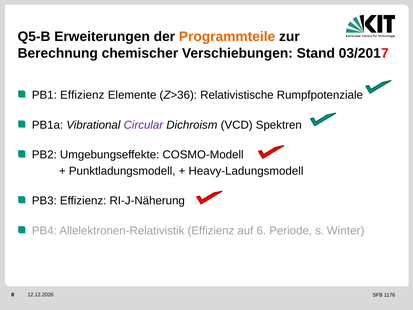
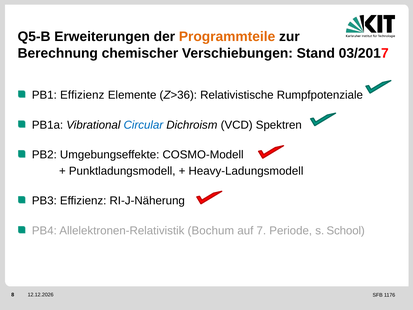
Circular colour: purple -> blue
Allelektronen-Relativistik Effizienz: Effizienz -> Bochum
6: 6 -> 7
Winter: Winter -> School
